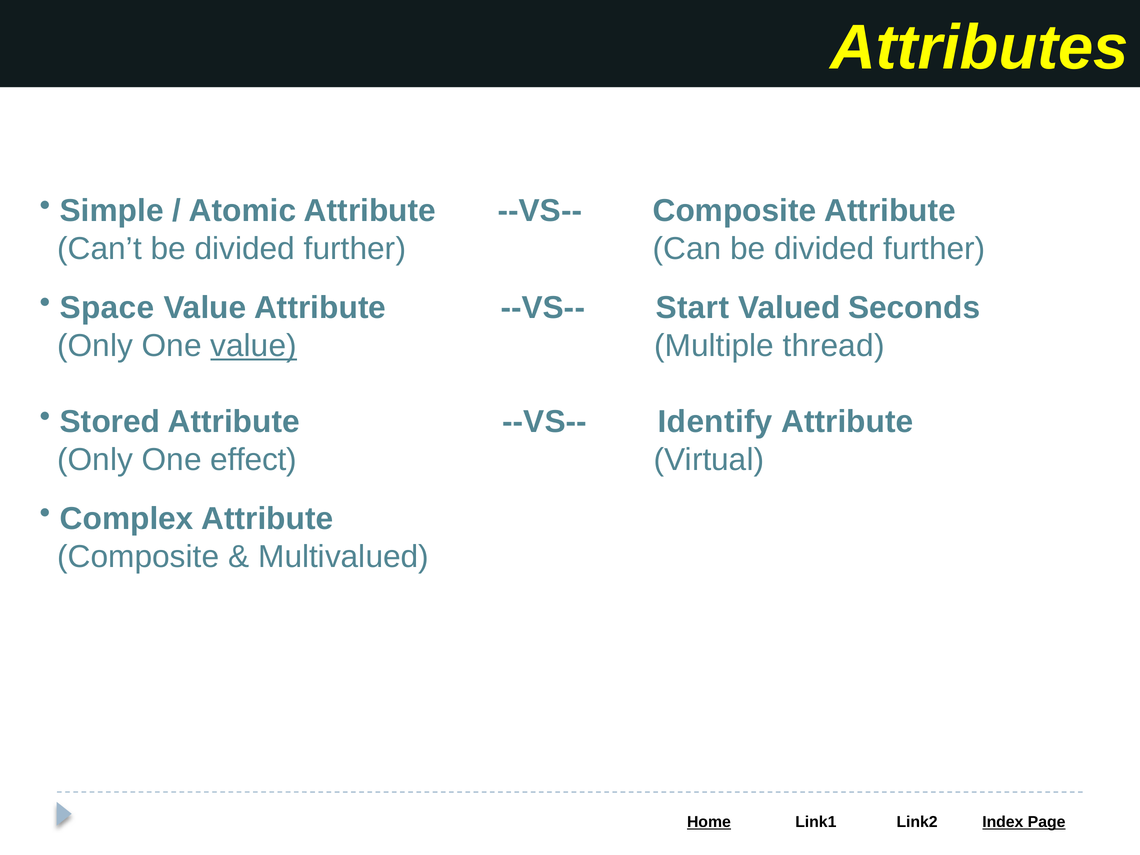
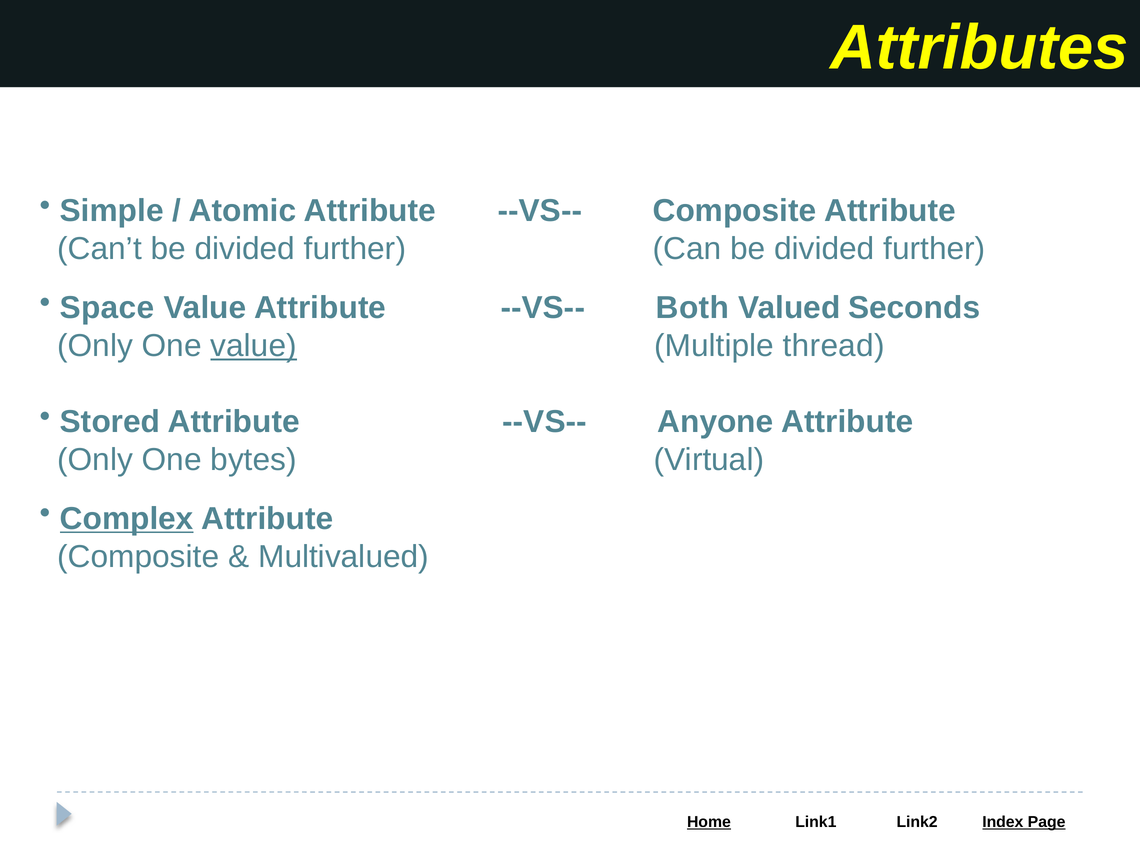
Start: Start -> Both
Identify: Identify -> Anyone
effect: effect -> bytes
Complex underline: none -> present
